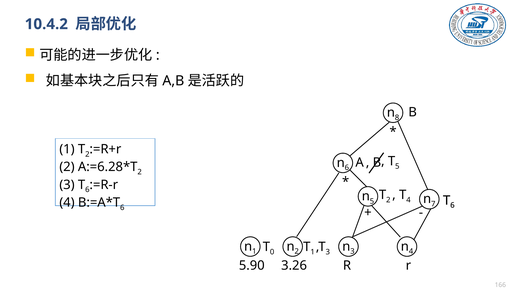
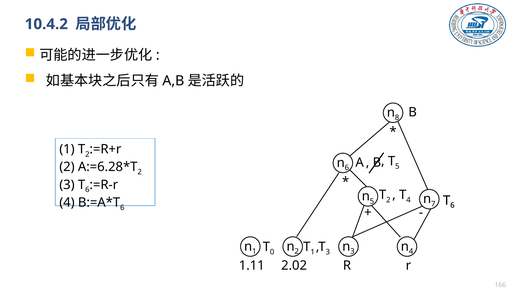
5.90: 5.90 -> 1.11
3.26: 3.26 -> 2.02
